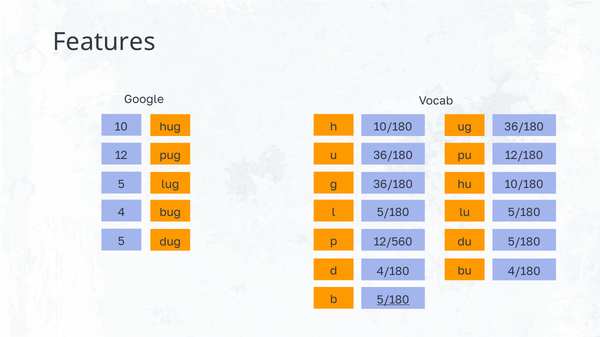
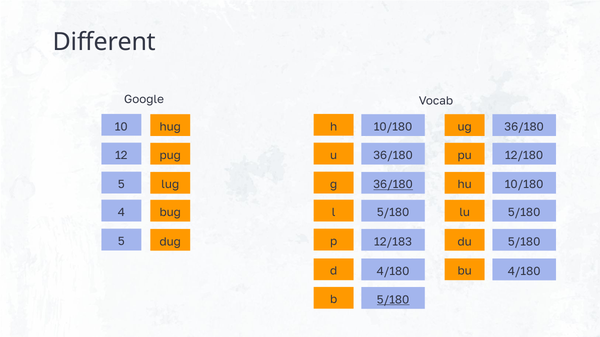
Features: Features -> Different
36/180 at (393, 185) underline: none -> present
12/560: 12/560 -> 12/183
